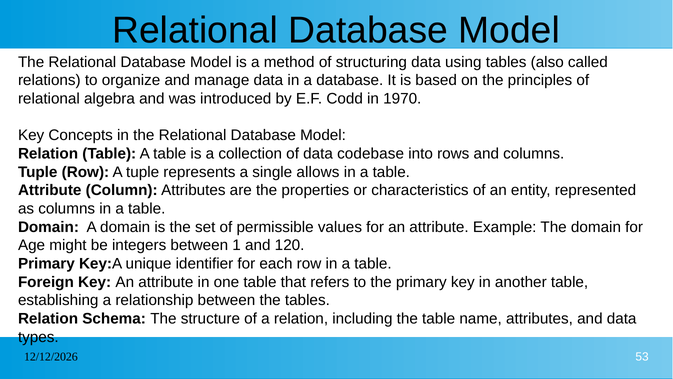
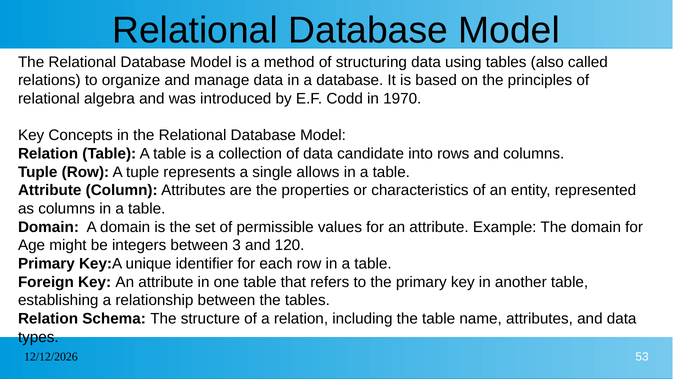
codebase: codebase -> candidate
1: 1 -> 3
